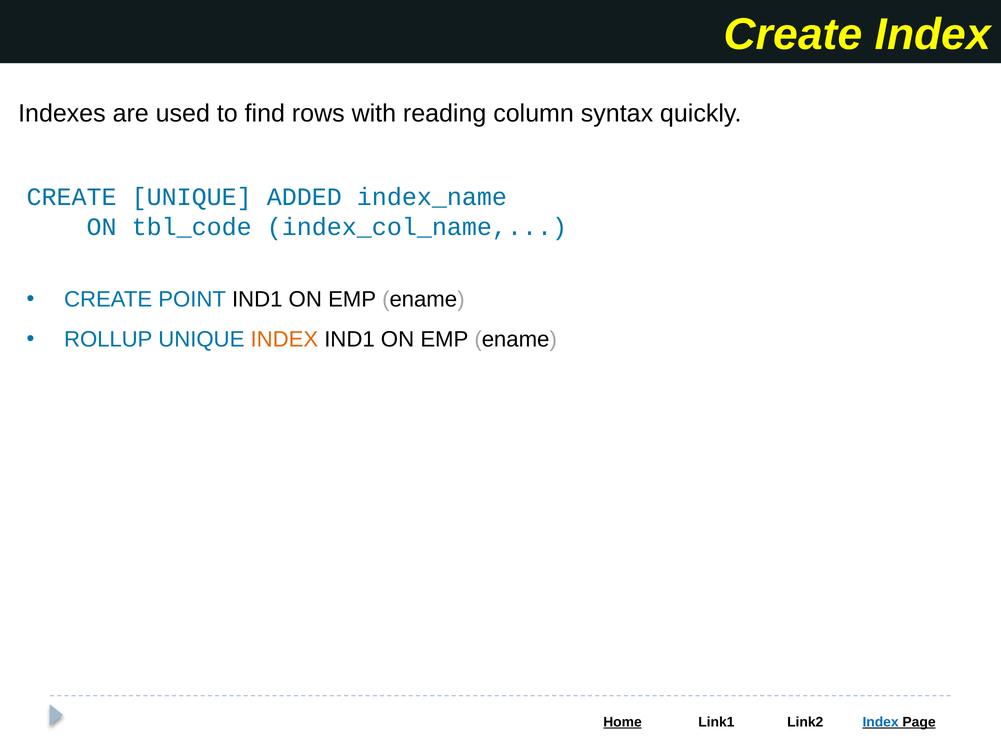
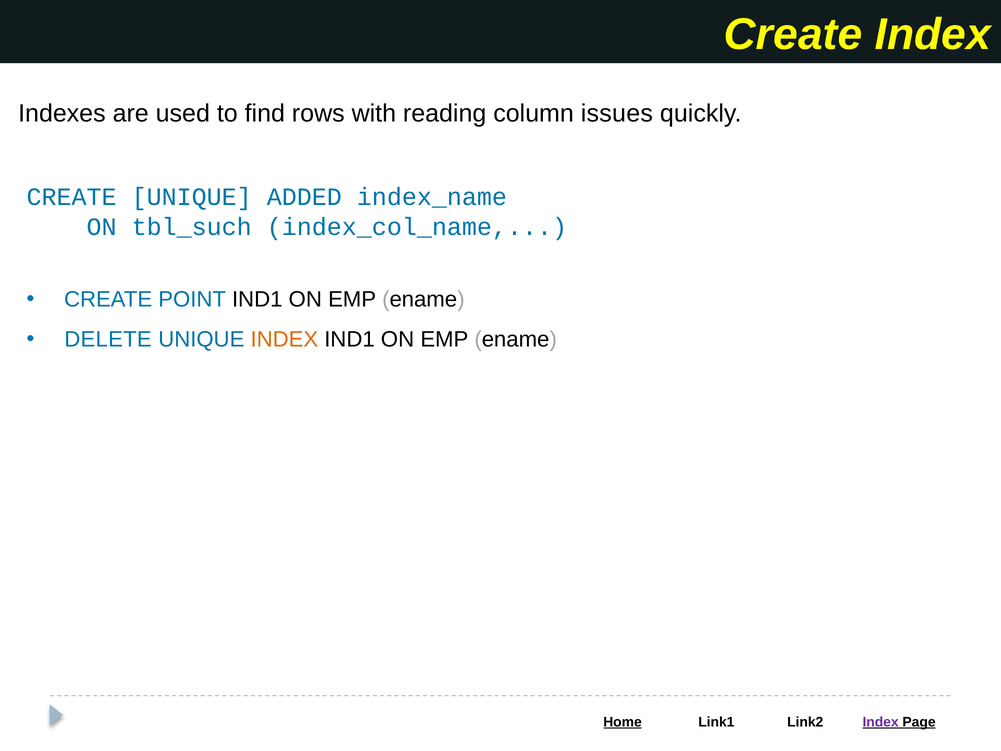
syntax: syntax -> issues
tbl_code: tbl_code -> tbl_such
ROLLUP: ROLLUP -> DELETE
Index at (881, 722) colour: blue -> purple
